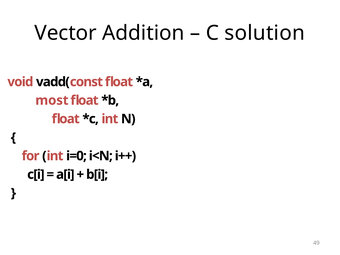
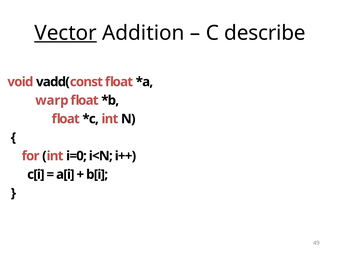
Vector underline: none -> present
solution: solution -> describe
most: most -> warp
